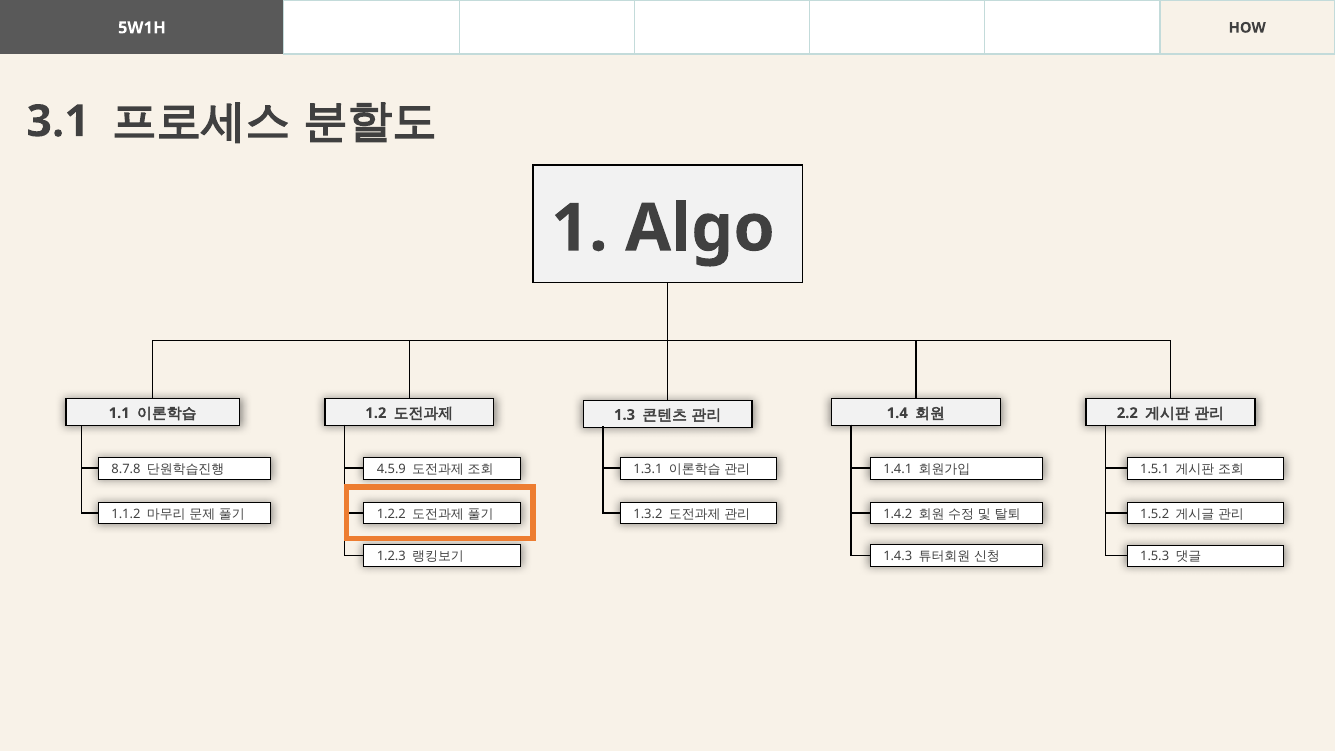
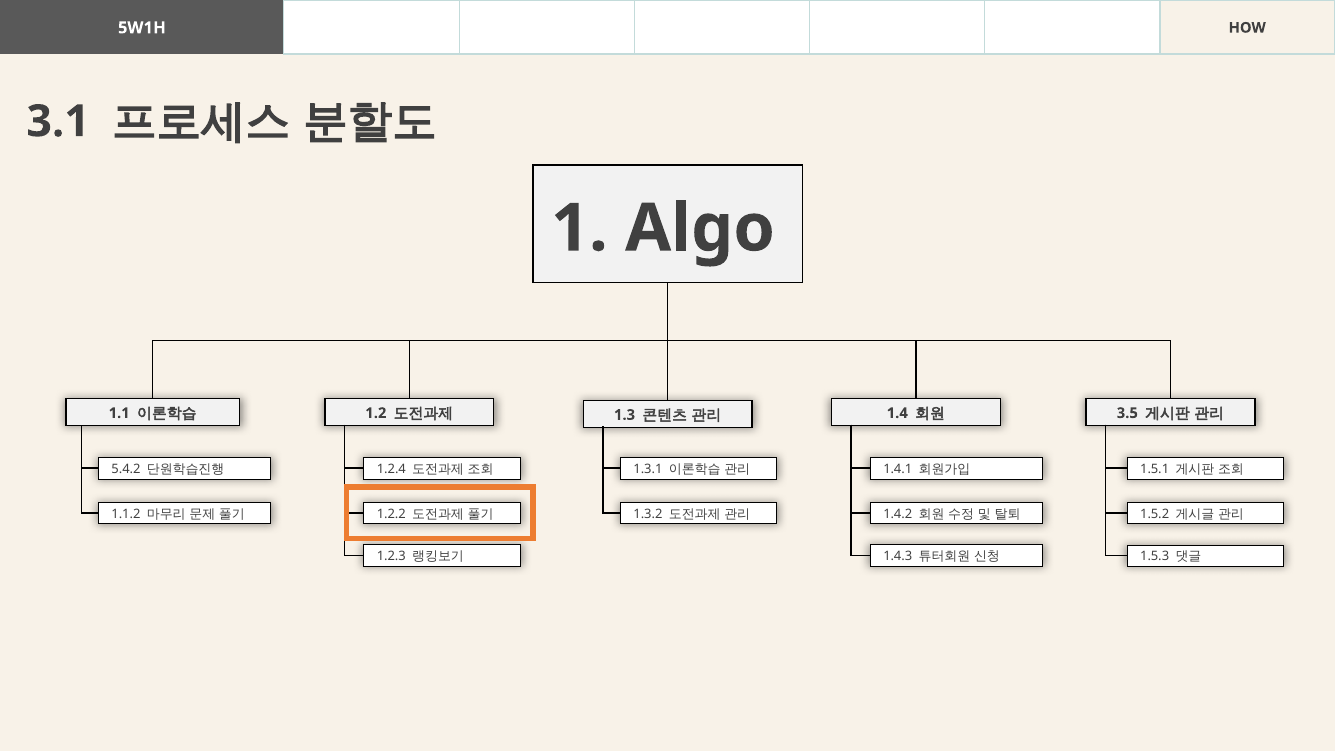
2.2: 2.2 -> 3.5
8.7.8: 8.7.8 -> 5.4.2
4.5.9: 4.5.9 -> 1.2.4
